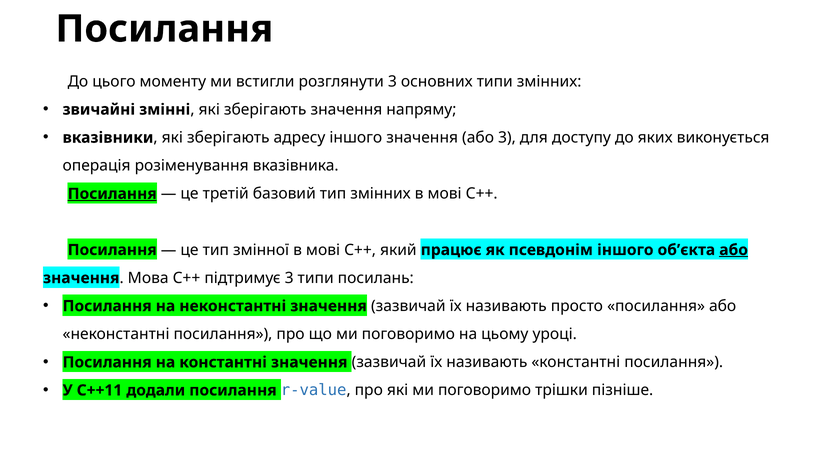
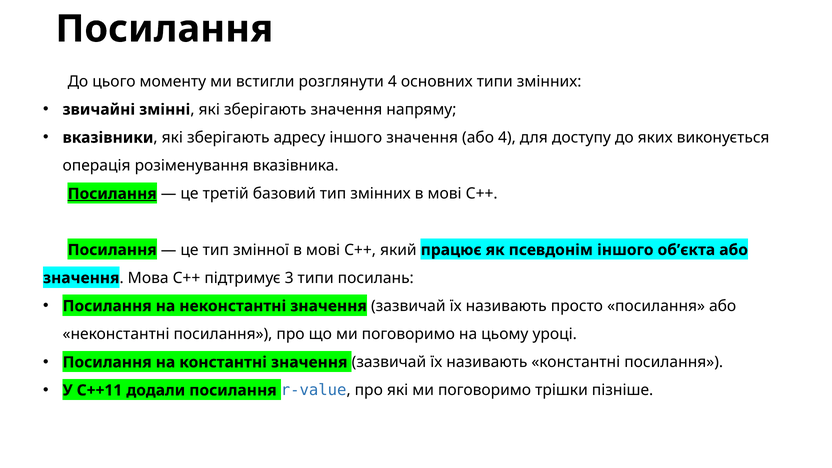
розглянути 3: 3 -> 4
або 3: 3 -> 4
або at (734, 250) underline: present -> none
